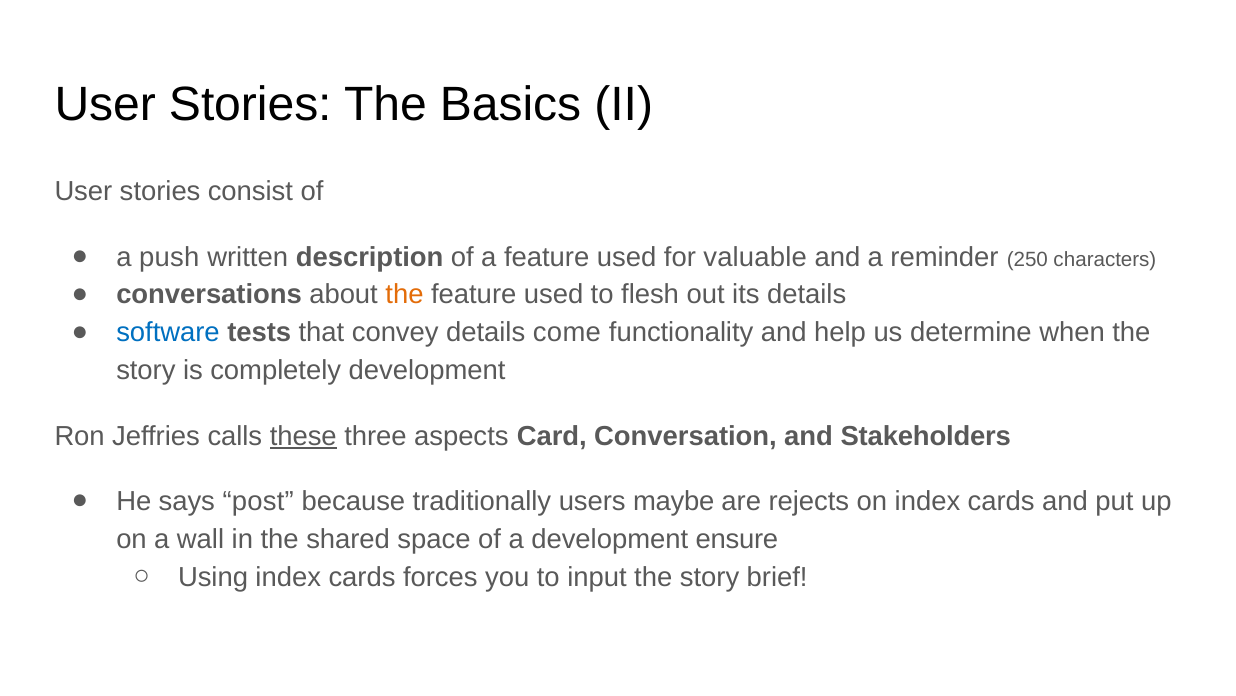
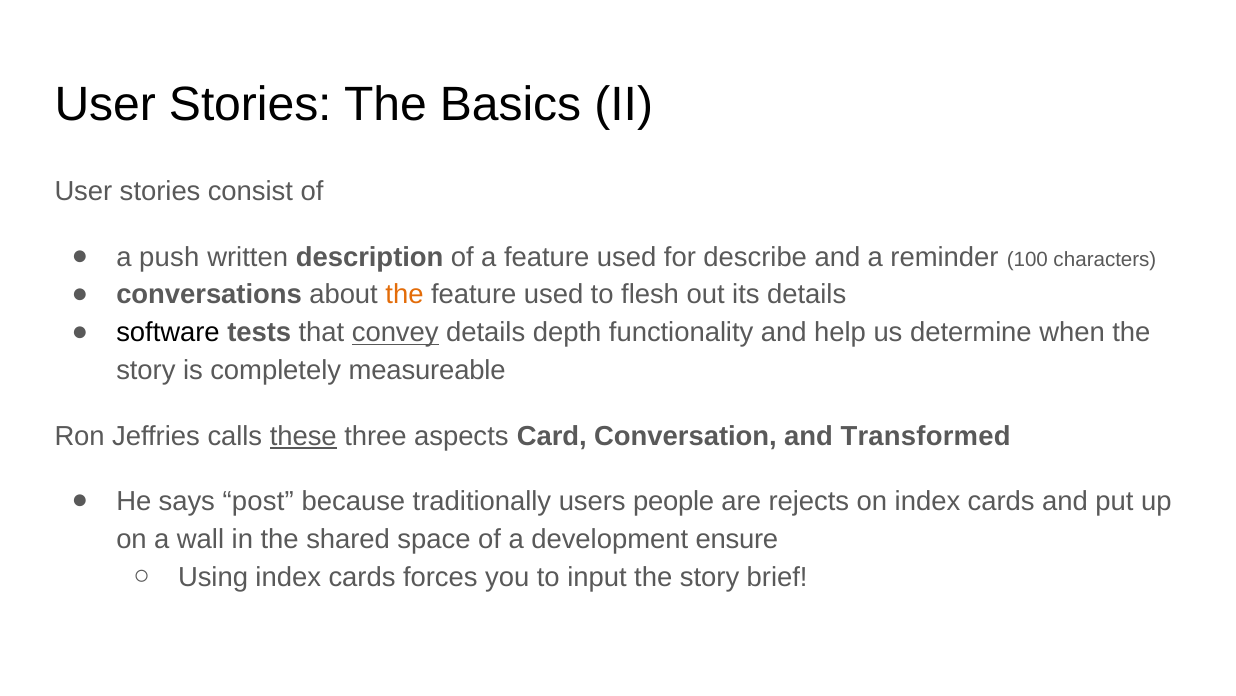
valuable: valuable -> describe
250: 250 -> 100
software colour: blue -> black
convey underline: none -> present
come: come -> depth
completely development: development -> measureable
Stakeholders: Stakeholders -> Transformed
maybe: maybe -> people
